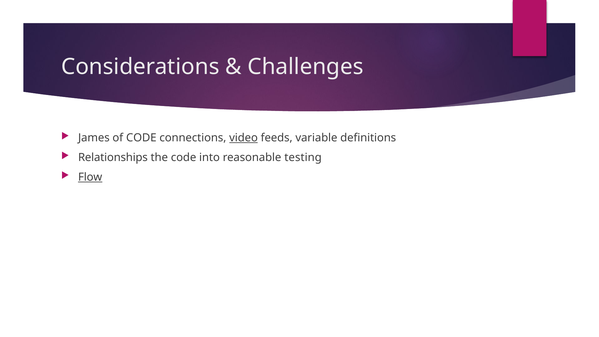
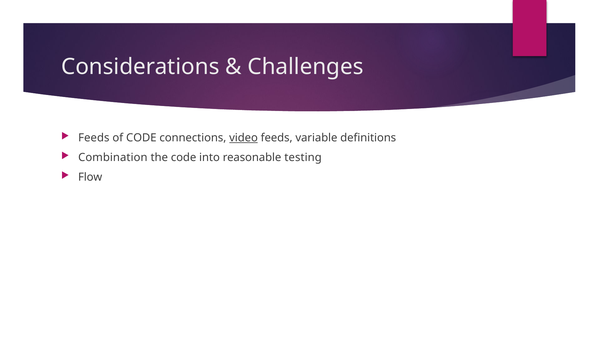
James at (94, 138): James -> Feeds
Relationships: Relationships -> Combination
Flow underline: present -> none
